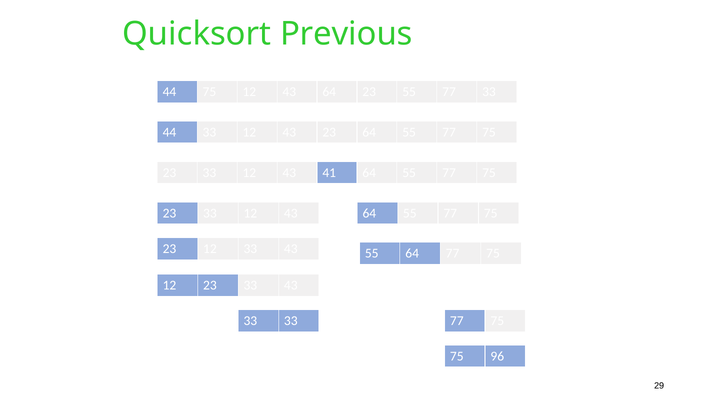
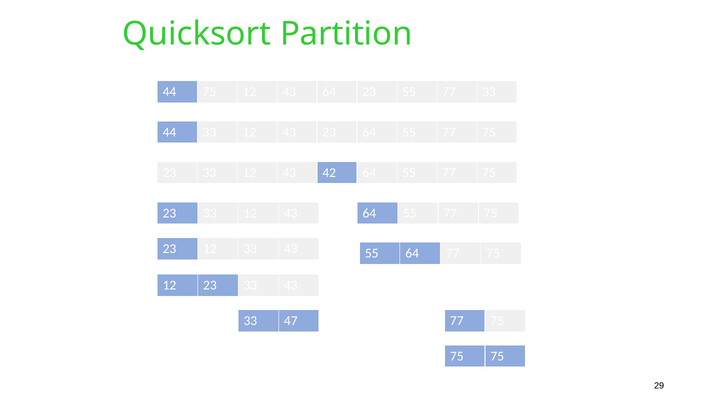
Previous: Previous -> Partition
41: 41 -> 42
33 33: 33 -> 47
96 at (497, 356): 96 -> 75
